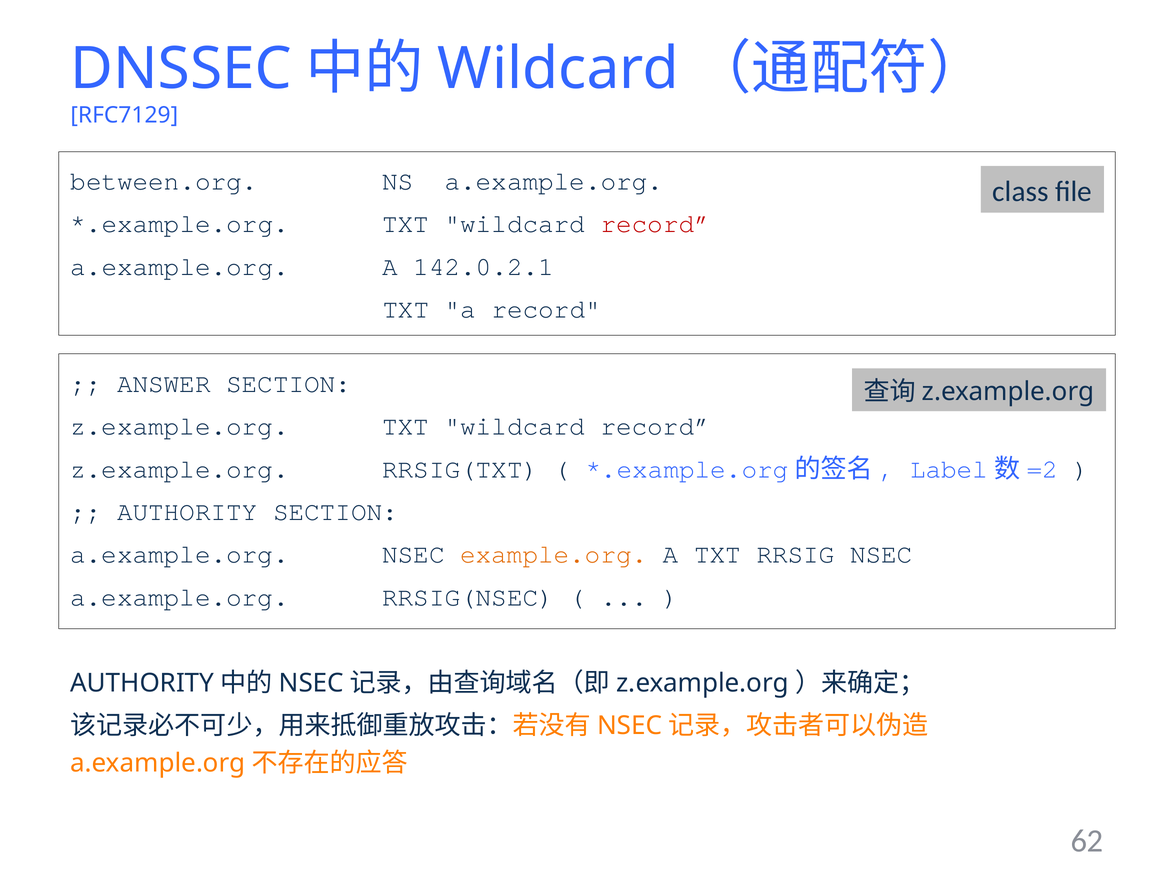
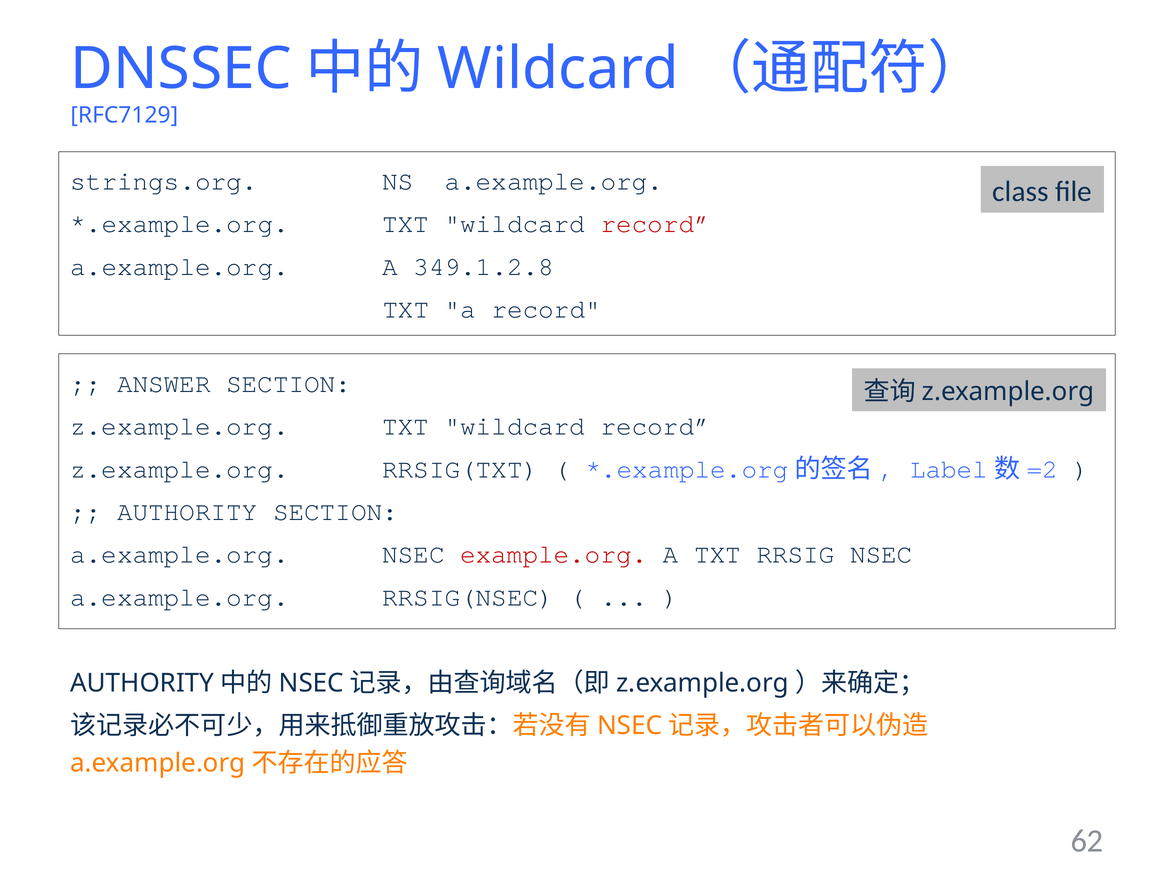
between.org: between.org -> strings.org
142.0.2.1: 142.0.2.1 -> 349.1.2.8
example.org colour: orange -> red
